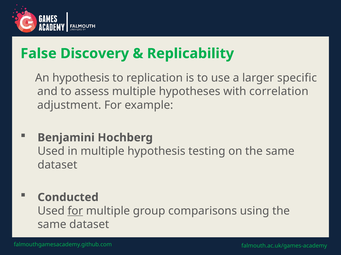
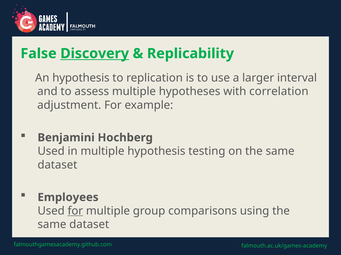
Discovery underline: none -> present
specific: specific -> interval
Conducted: Conducted -> Employees
